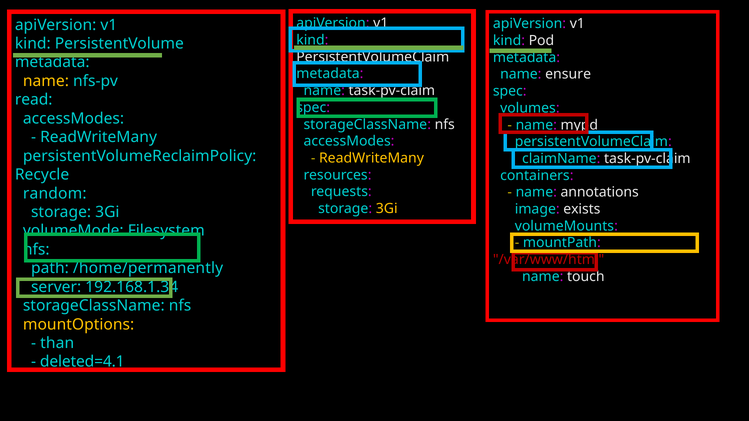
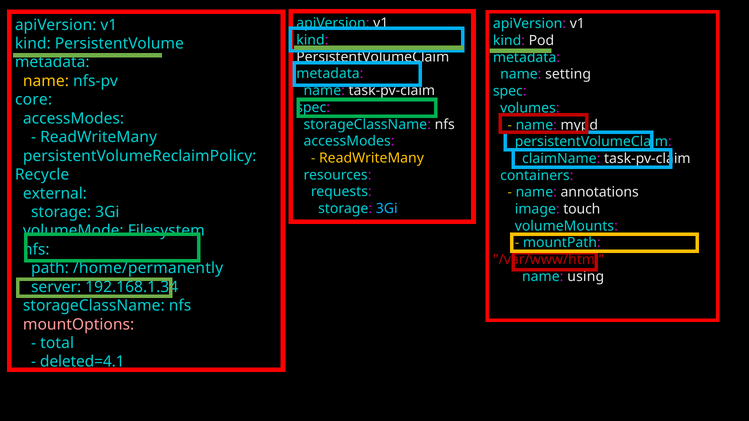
ensure: ensure -> setting
read: read -> core
random: random -> external
3Gi at (387, 209) colour: yellow -> light blue
exists: exists -> touch
touch: touch -> using
mountOptions colour: yellow -> pink
than: than -> total
